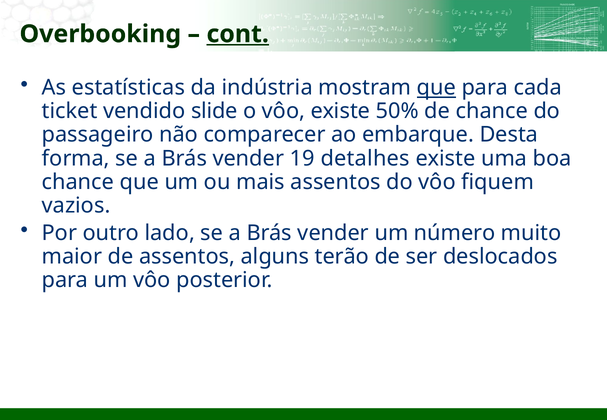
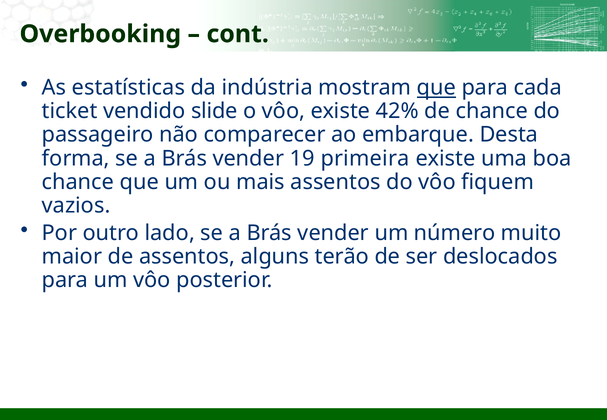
cont underline: present -> none
50%: 50% -> 42%
detalhes: detalhes -> primeira
